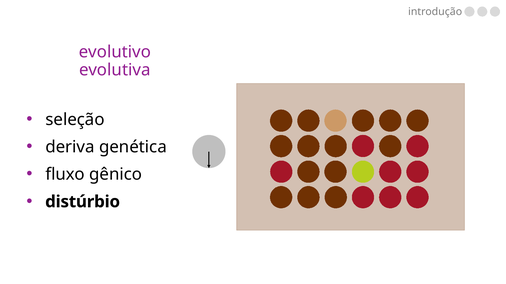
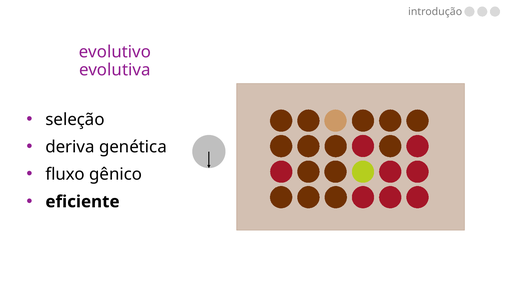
distúrbio: distúrbio -> eficiente
